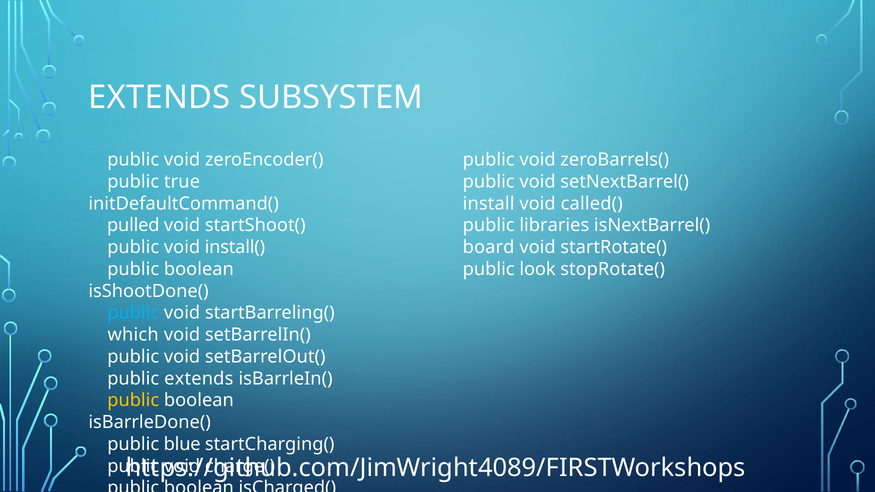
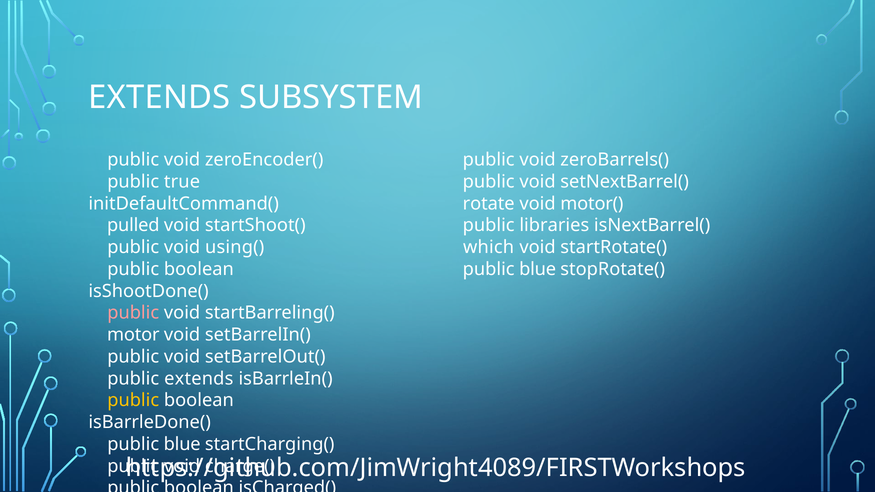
install: install -> rotate
called(: called( -> motor(
install(: install( -> using(
board: board -> which
look at (538, 269): look -> blue
public at (133, 313) colour: light blue -> pink
which: which -> motor
